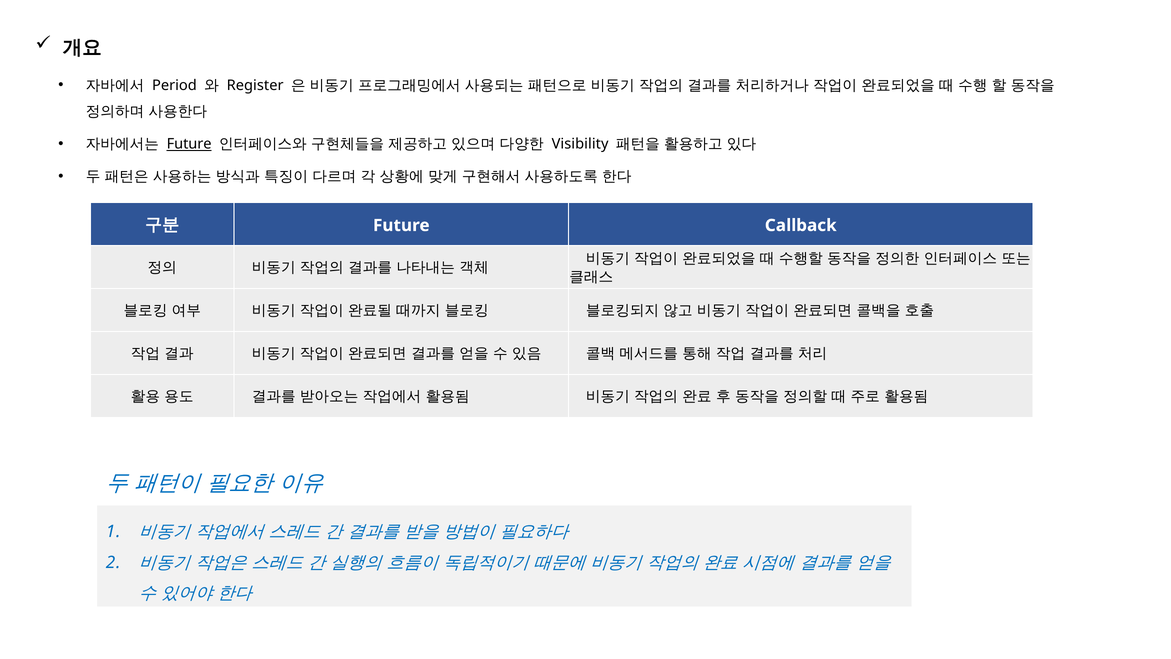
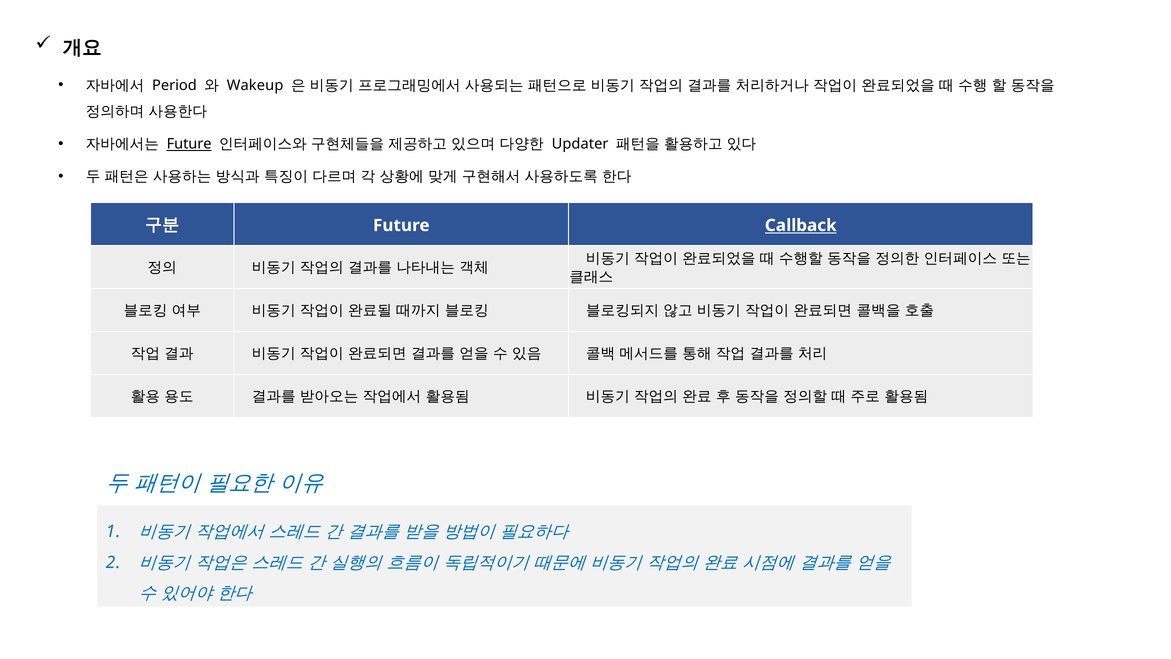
Register: Register -> Wakeup
Visibility: Visibility -> Updater
Callback underline: none -> present
